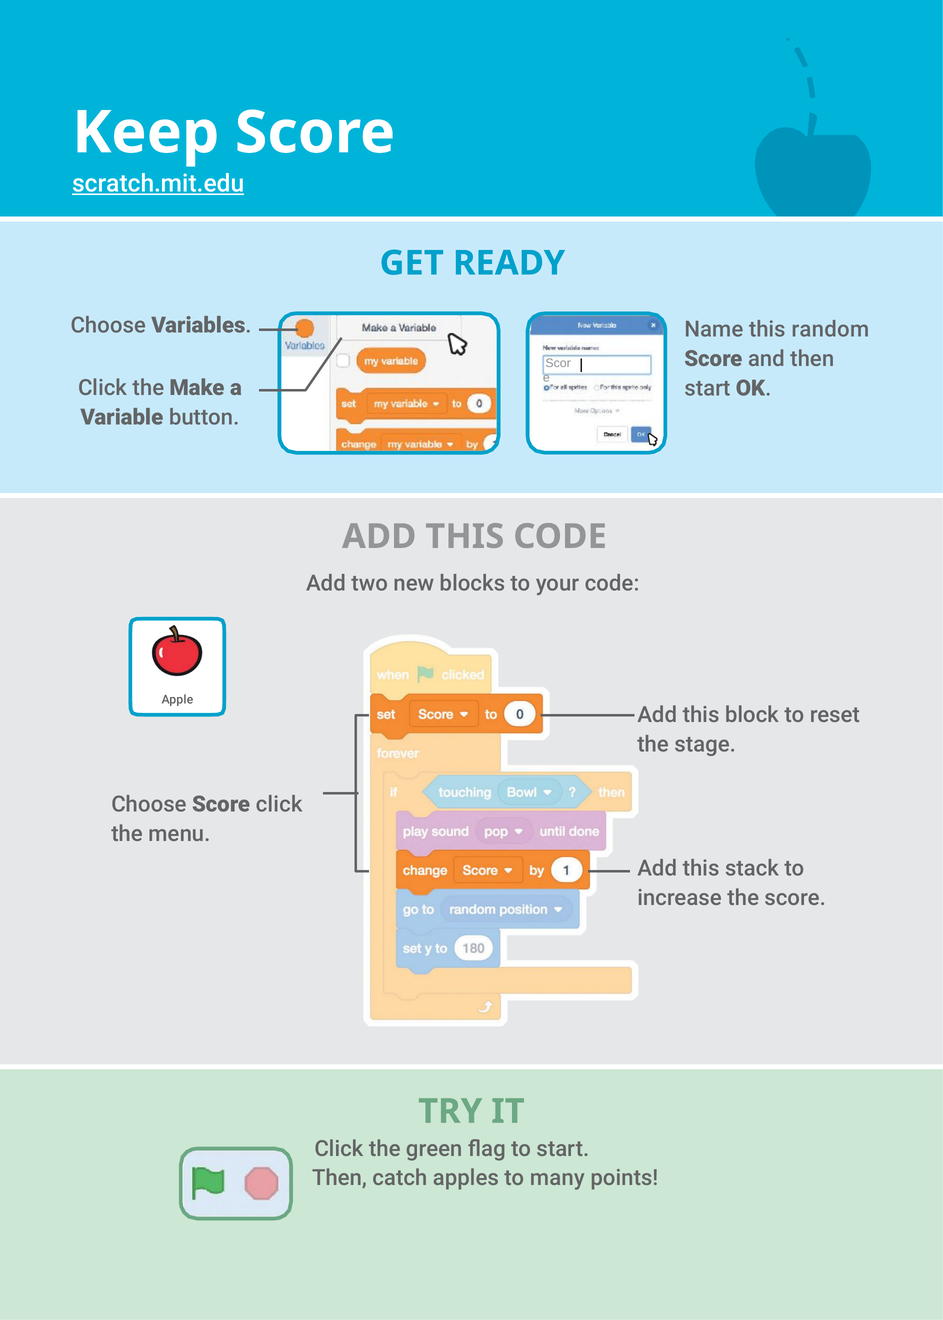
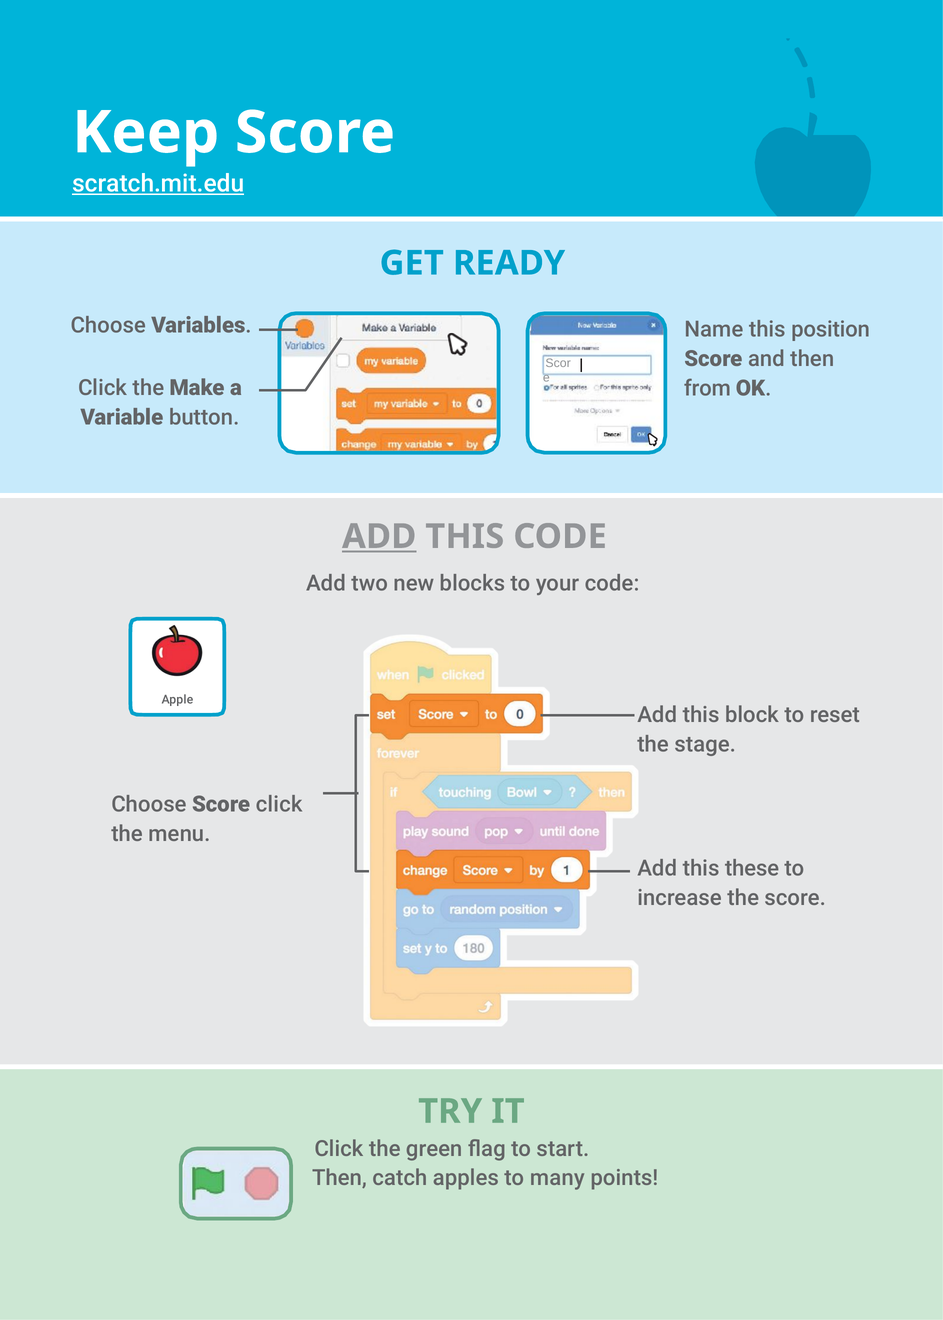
random: random -> position
start at (707, 389): start -> from
ADD at (379, 537) underline: none -> present
stack: stack -> these
